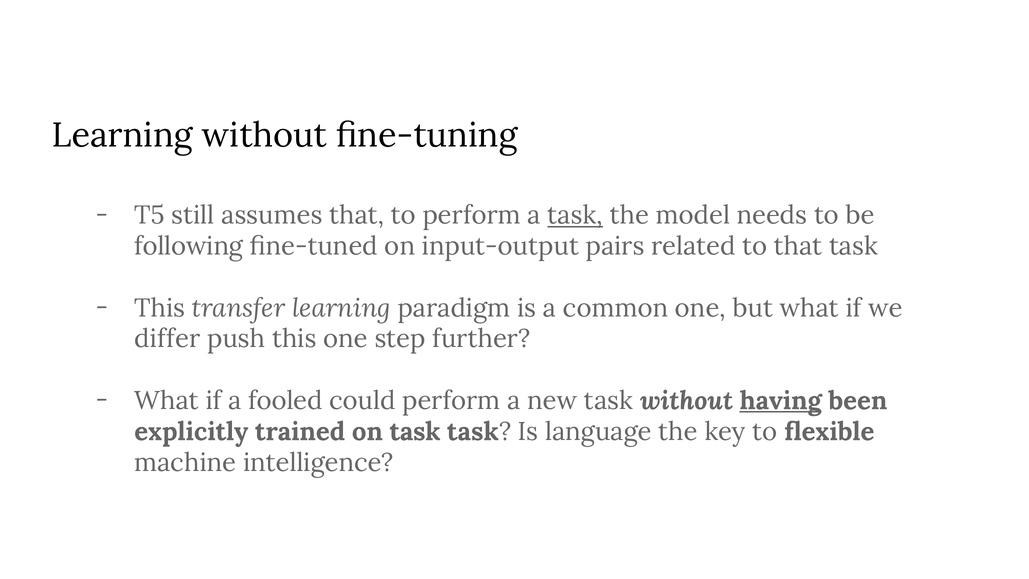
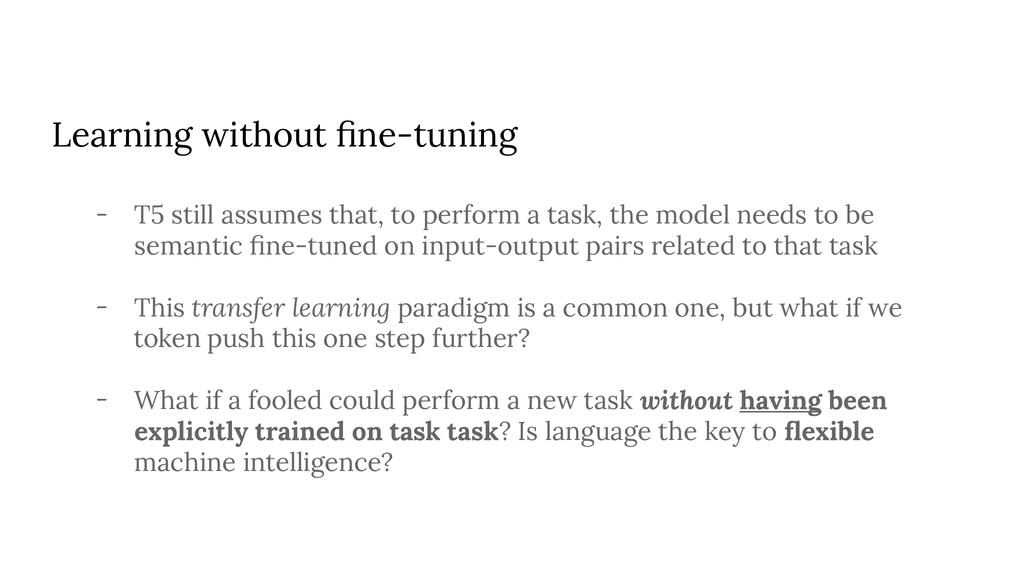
task at (575, 215) underline: present -> none
following: following -> semantic
differ: differ -> token
